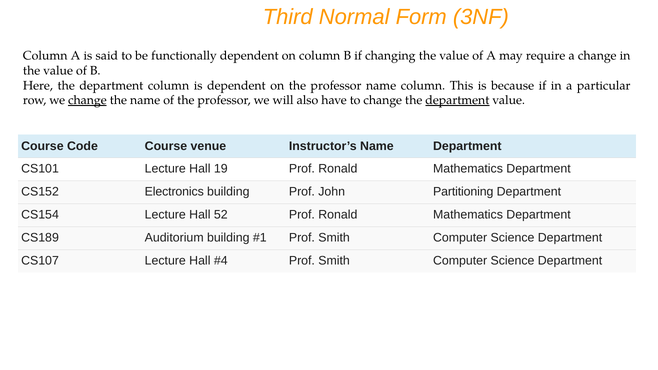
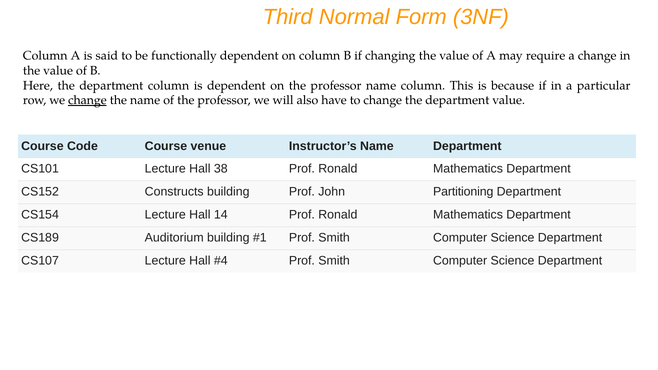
department at (457, 100) underline: present -> none
19: 19 -> 38
Electronics: Electronics -> Constructs
52: 52 -> 14
